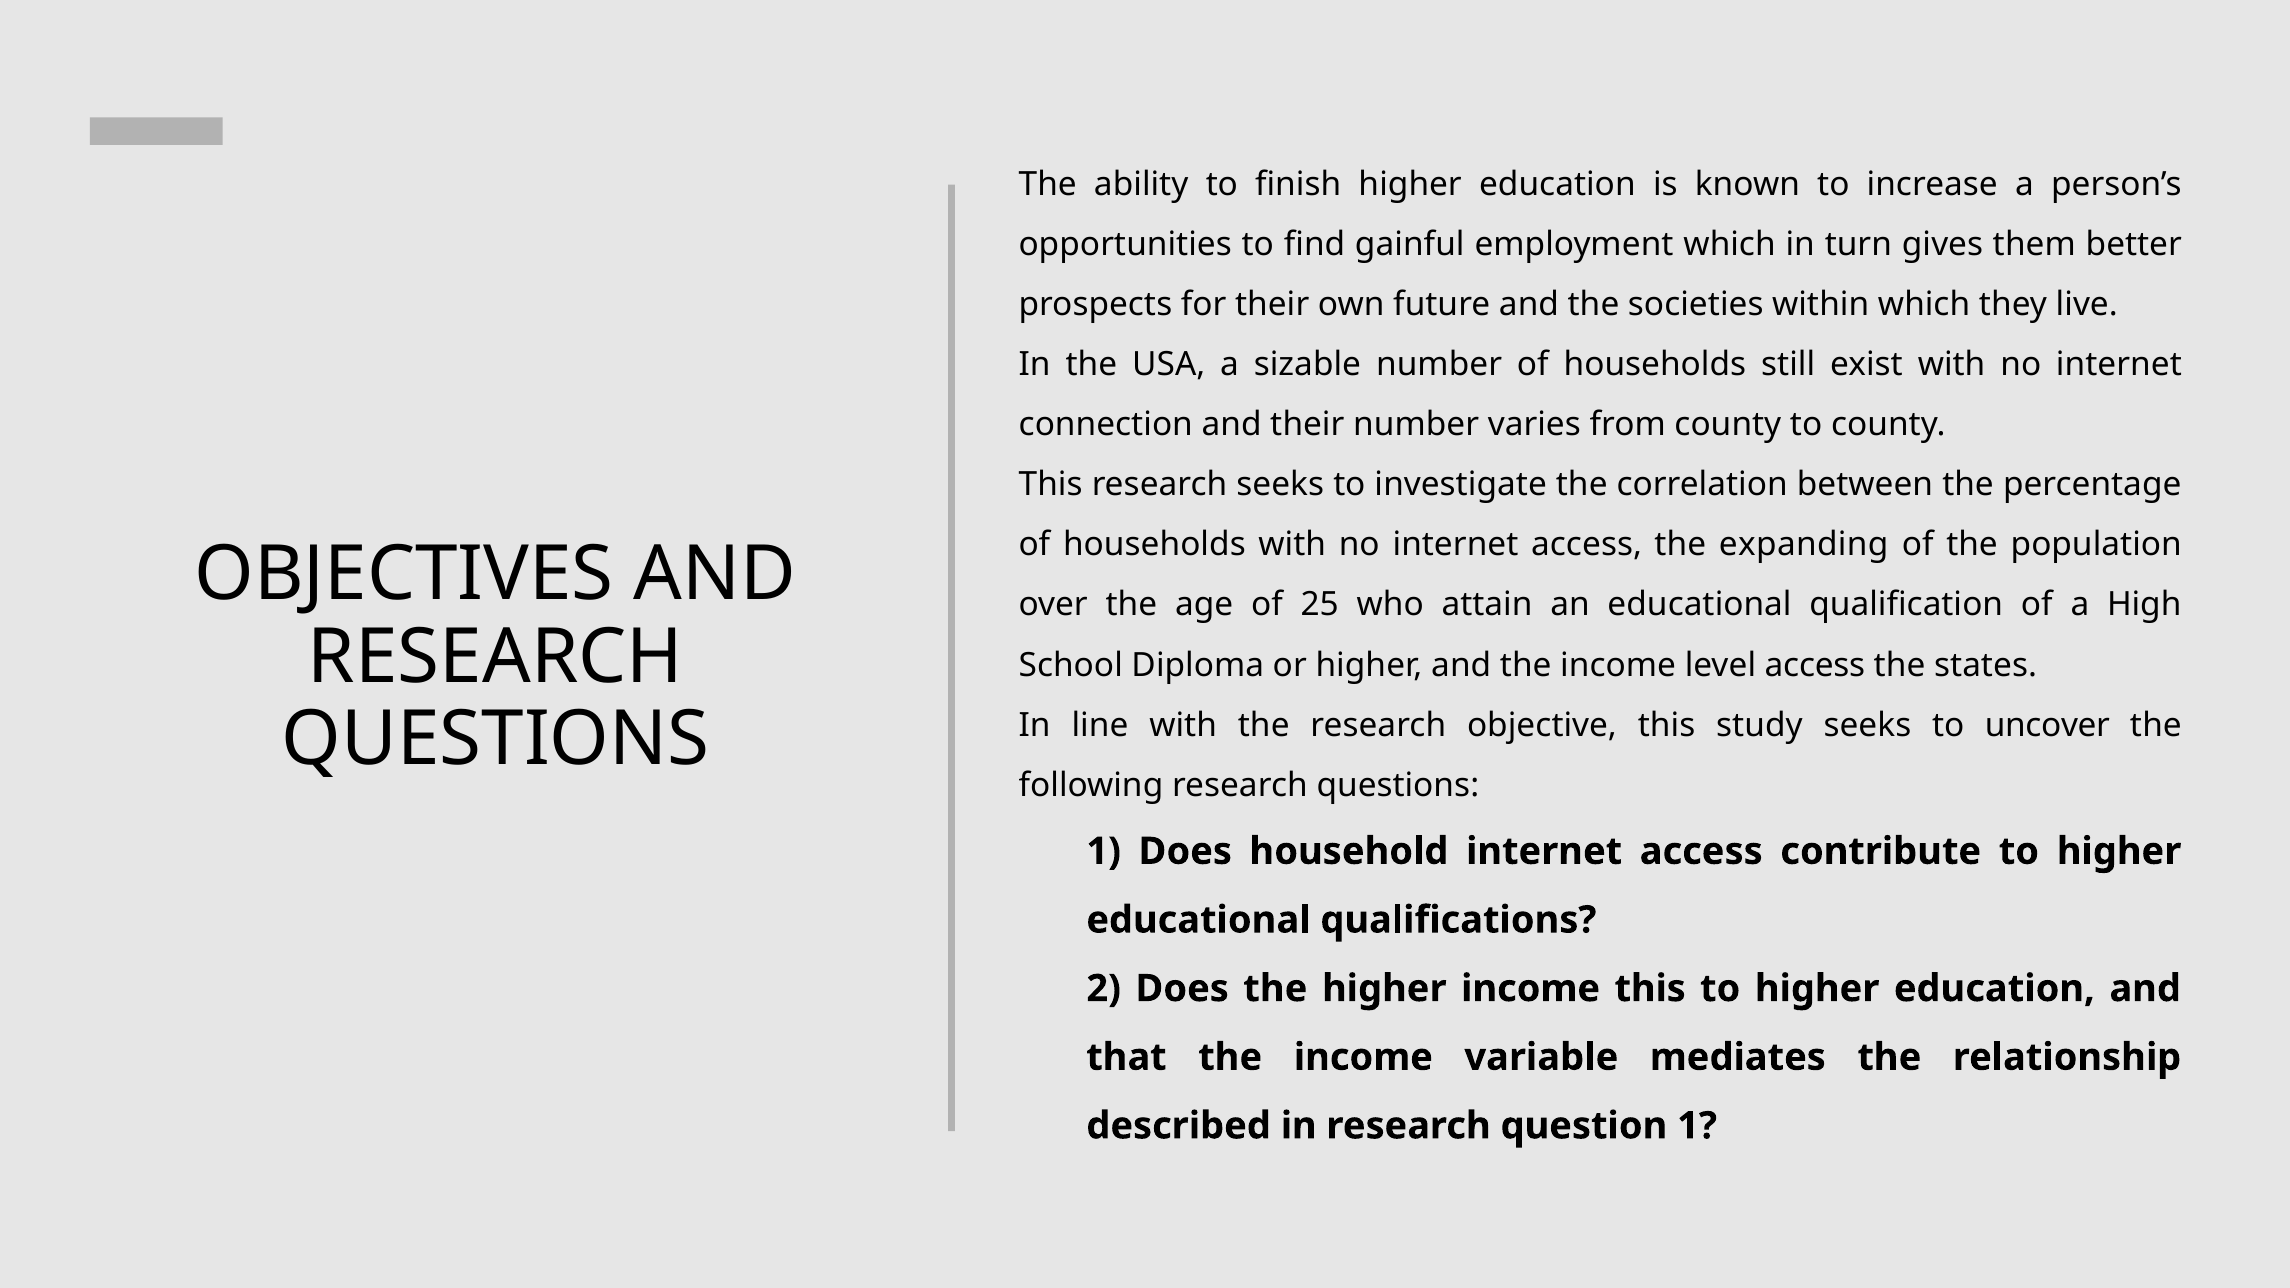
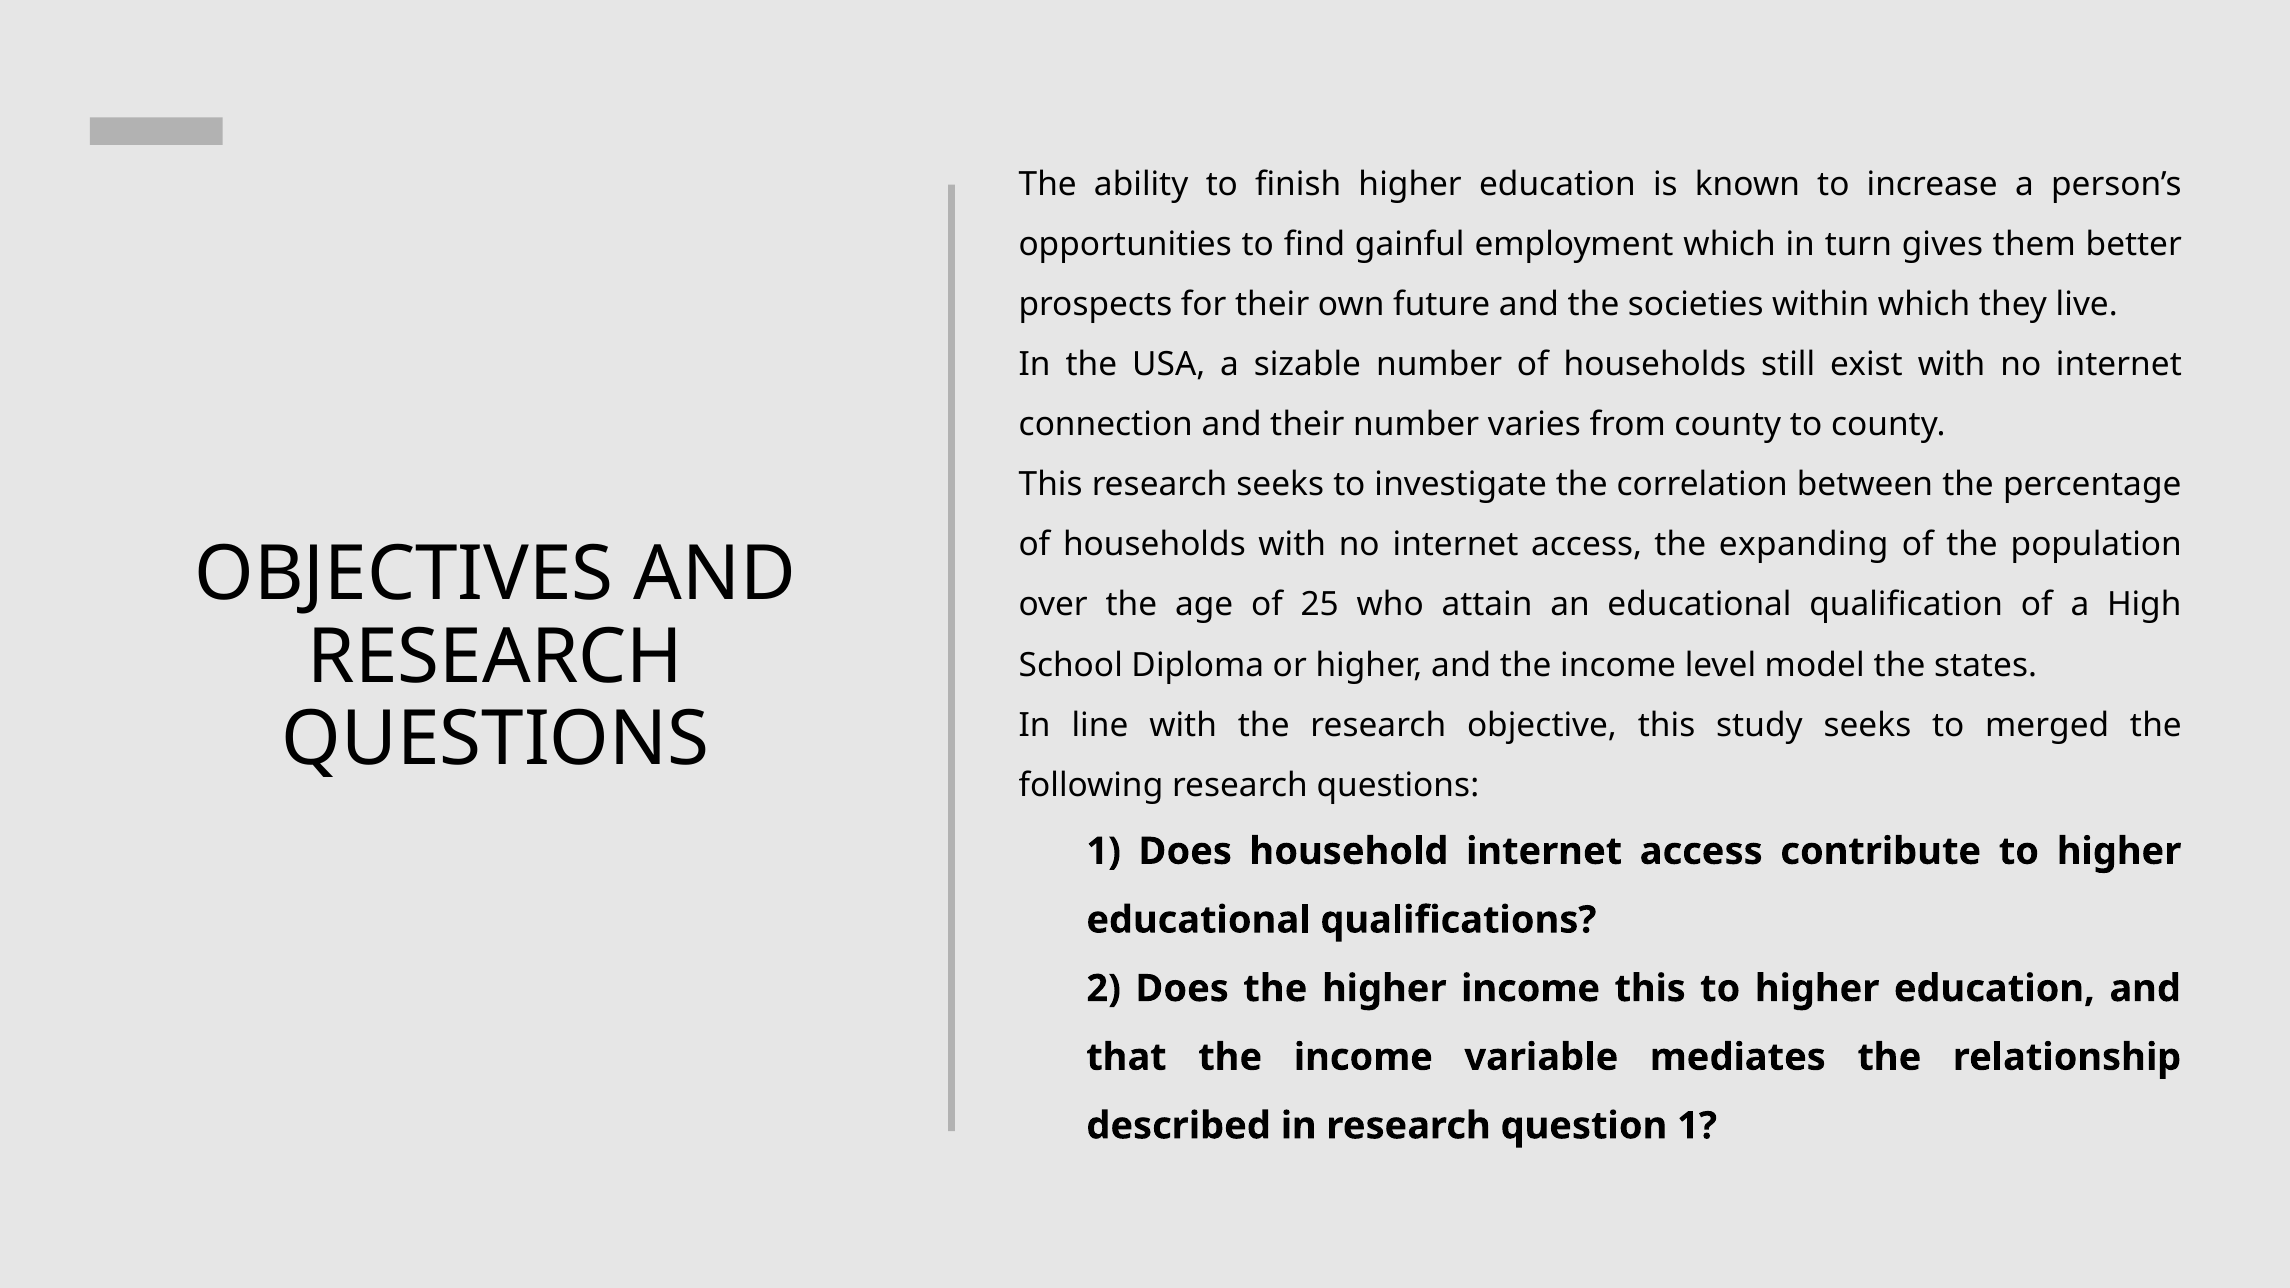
level access: access -> model
uncover: uncover -> merged
